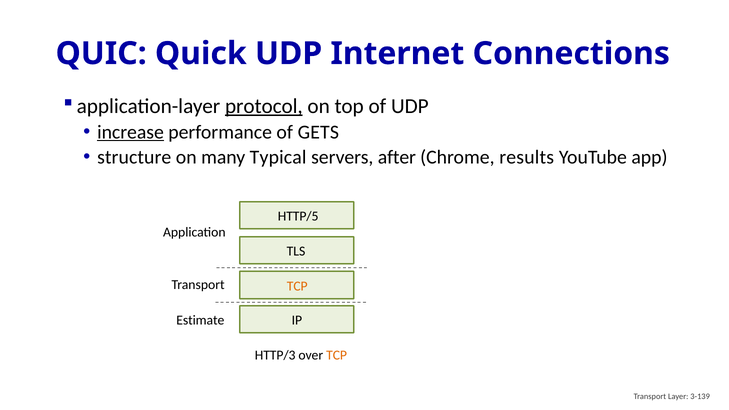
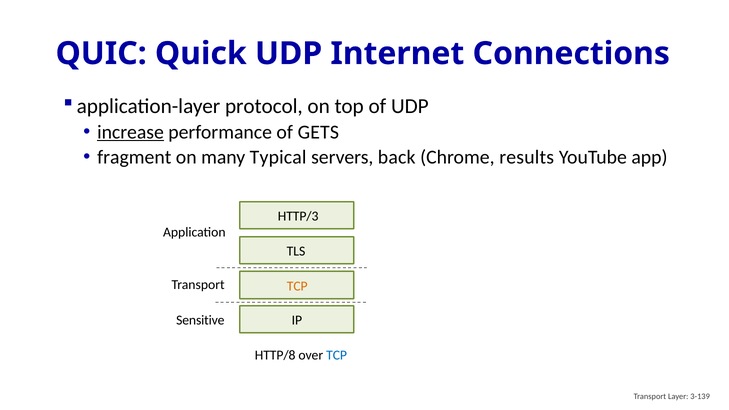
protocol underline: present -> none
structure: structure -> fragment
after: after -> back
HTTP/5 at (298, 216): HTTP/5 -> HTTP/3
Estimate: Estimate -> Sensitive
HTTP/3 at (275, 355): HTTP/3 -> HTTP/8
TCP at (337, 355) colour: orange -> blue
